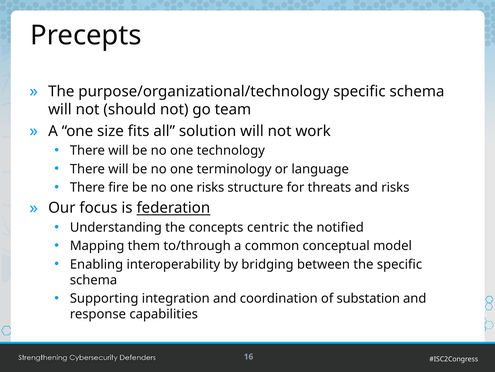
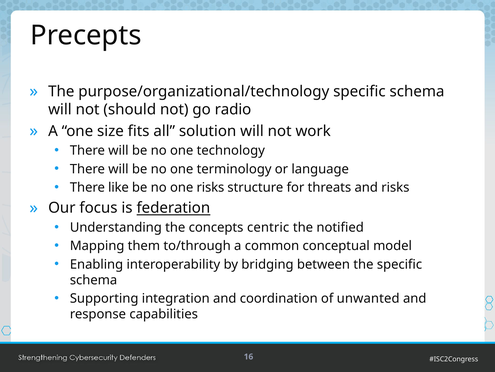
team: team -> radio
fire: fire -> like
substation: substation -> unwanted
